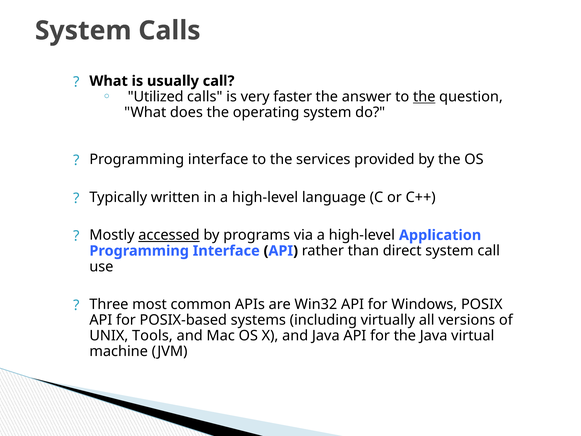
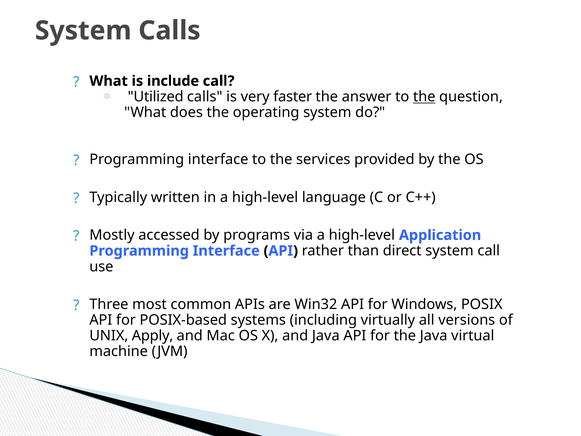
usually: usually -> include
accessed underline: present -> none
Tools: Tools -> Apply
